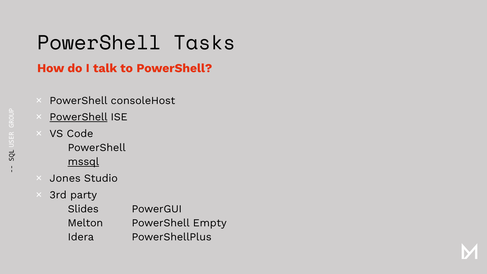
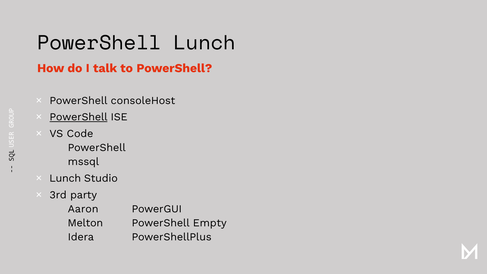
PowerShell Tasks: Tasks -> Lunch
mssql underline: present -> none
Jones at (65, 178): Jones -> Lunch
Slides: Slides -> Aaron
